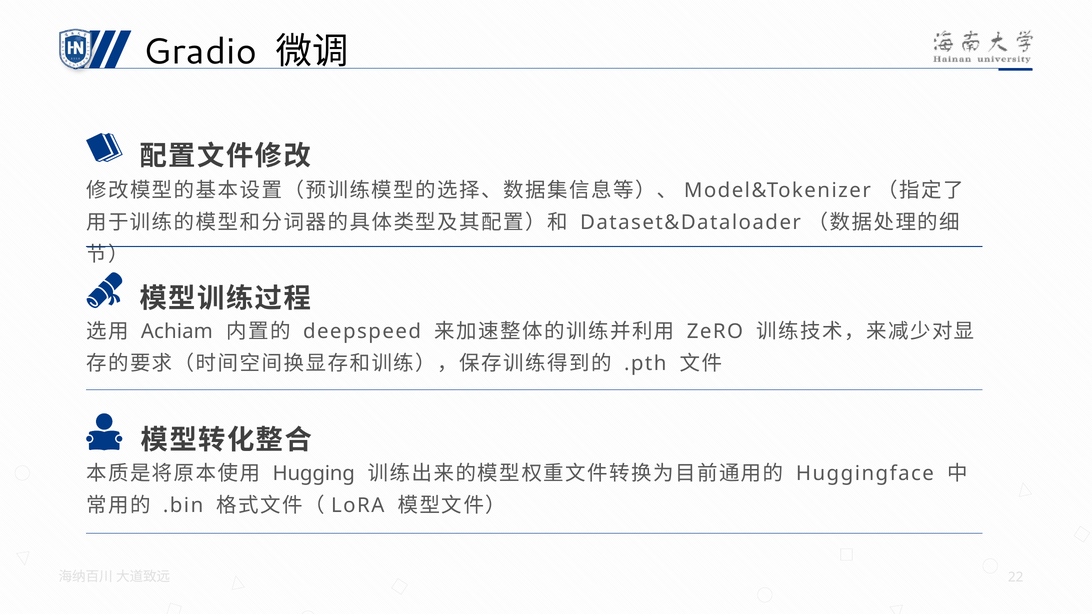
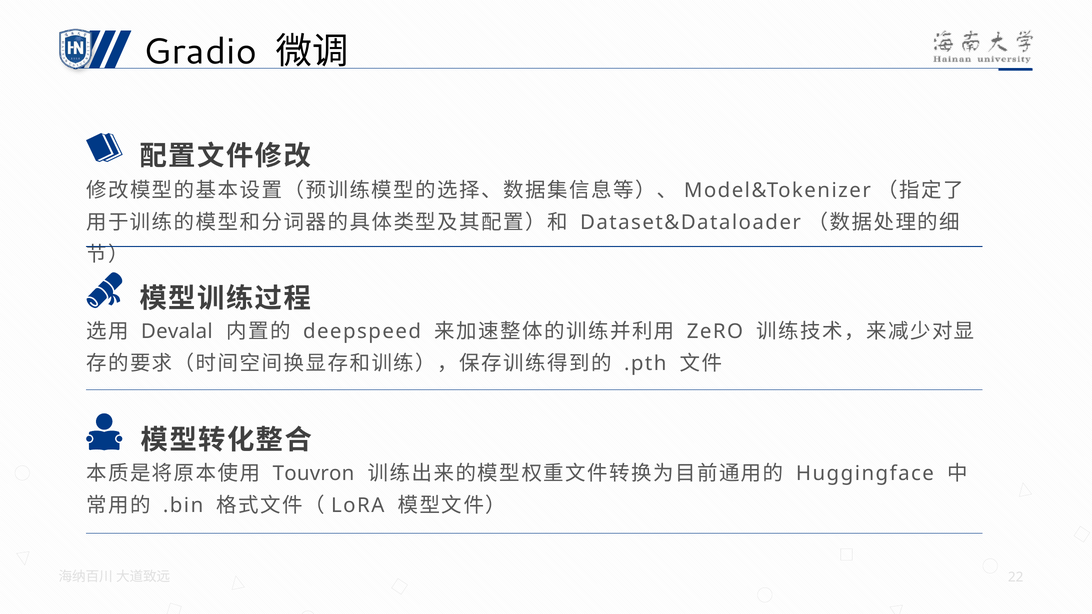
Achiam: Achiam -> Devalal
Hugging: Hugging -> Touvron
